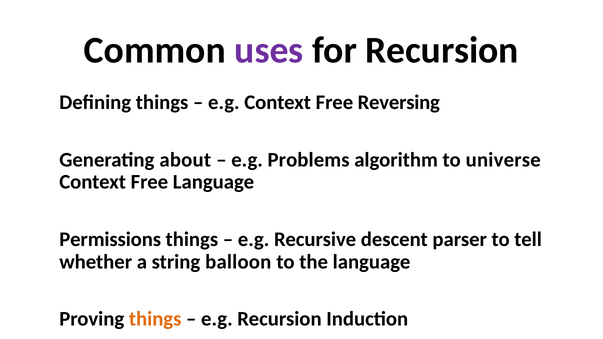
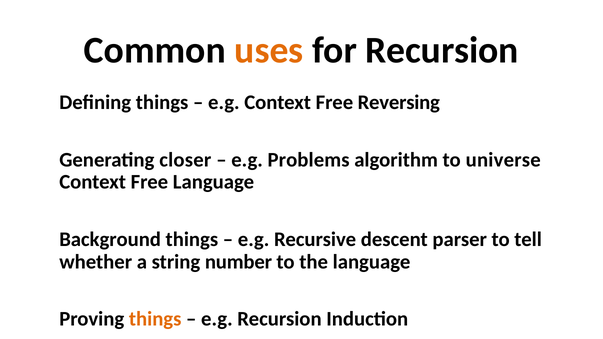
uses colour: purple -> orange
about: about -> closer
Permissions: Permissions -> Background
balloon: balloon -> number
